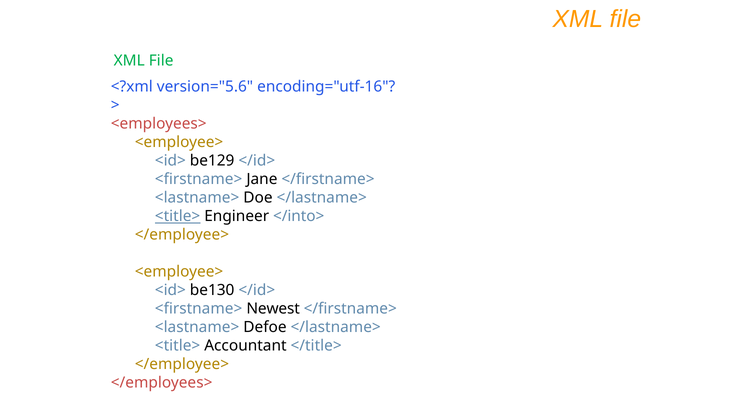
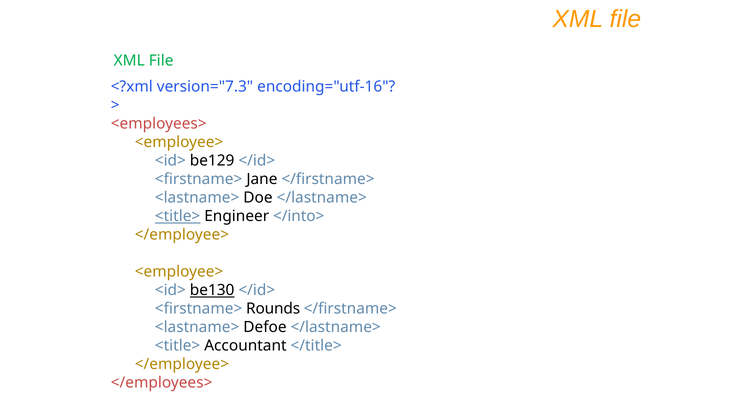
version="5.6: version="5.6 -> version="7.3
be130 underline: none -> present
Newest: Newest -> Rounds
